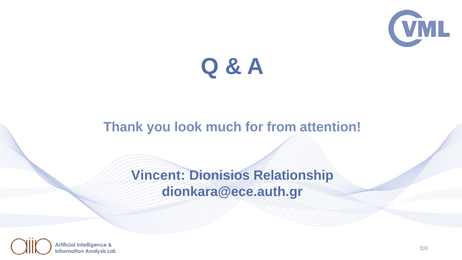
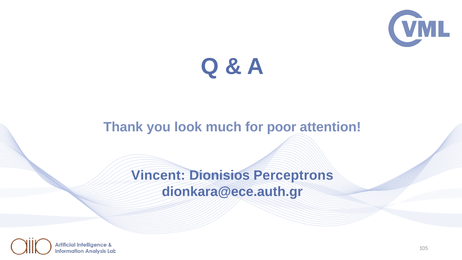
from: from -> poor
Relationship: Relationship -> Perceptrons
